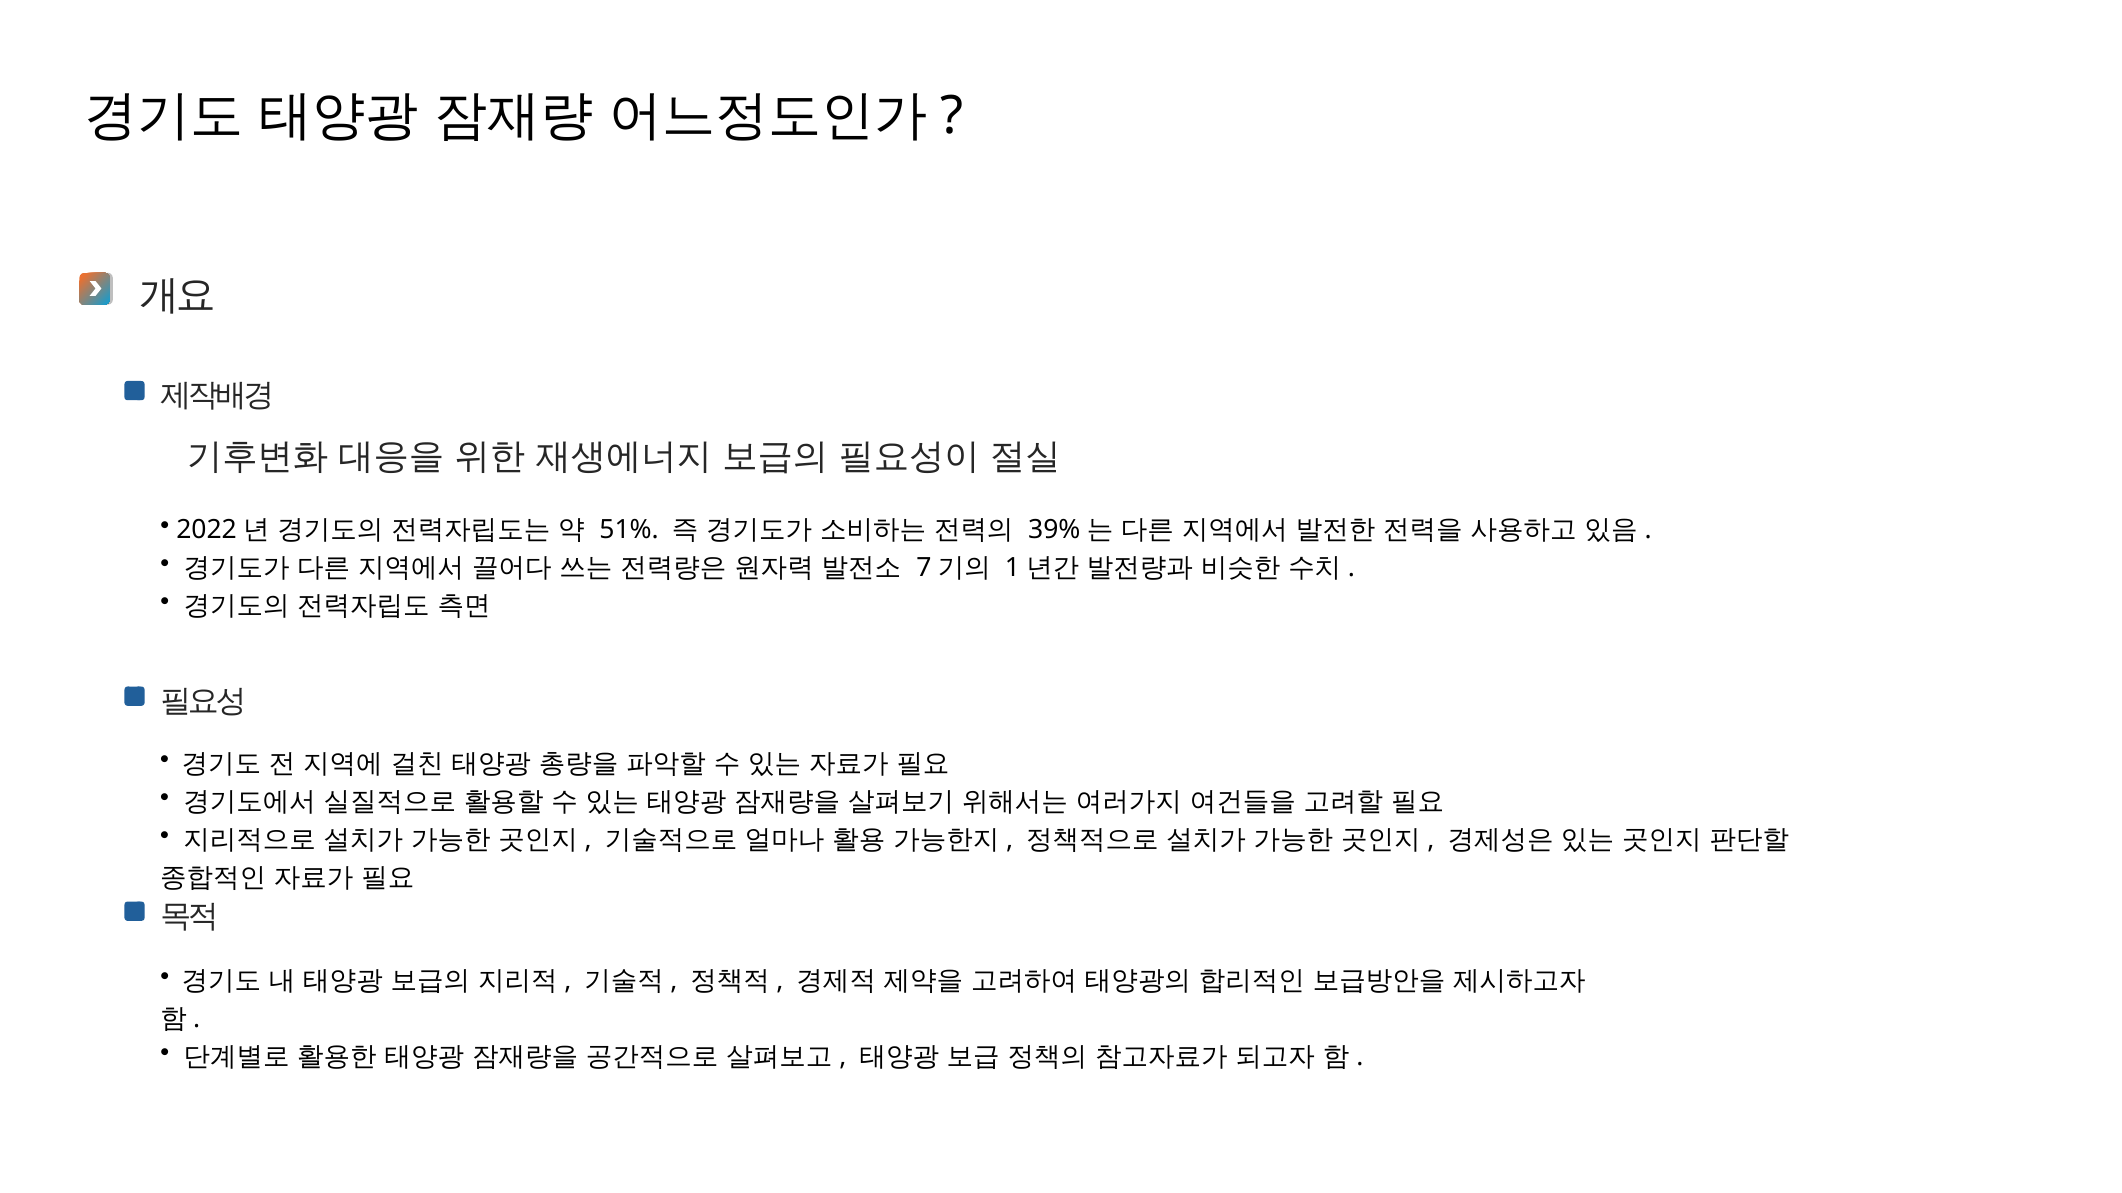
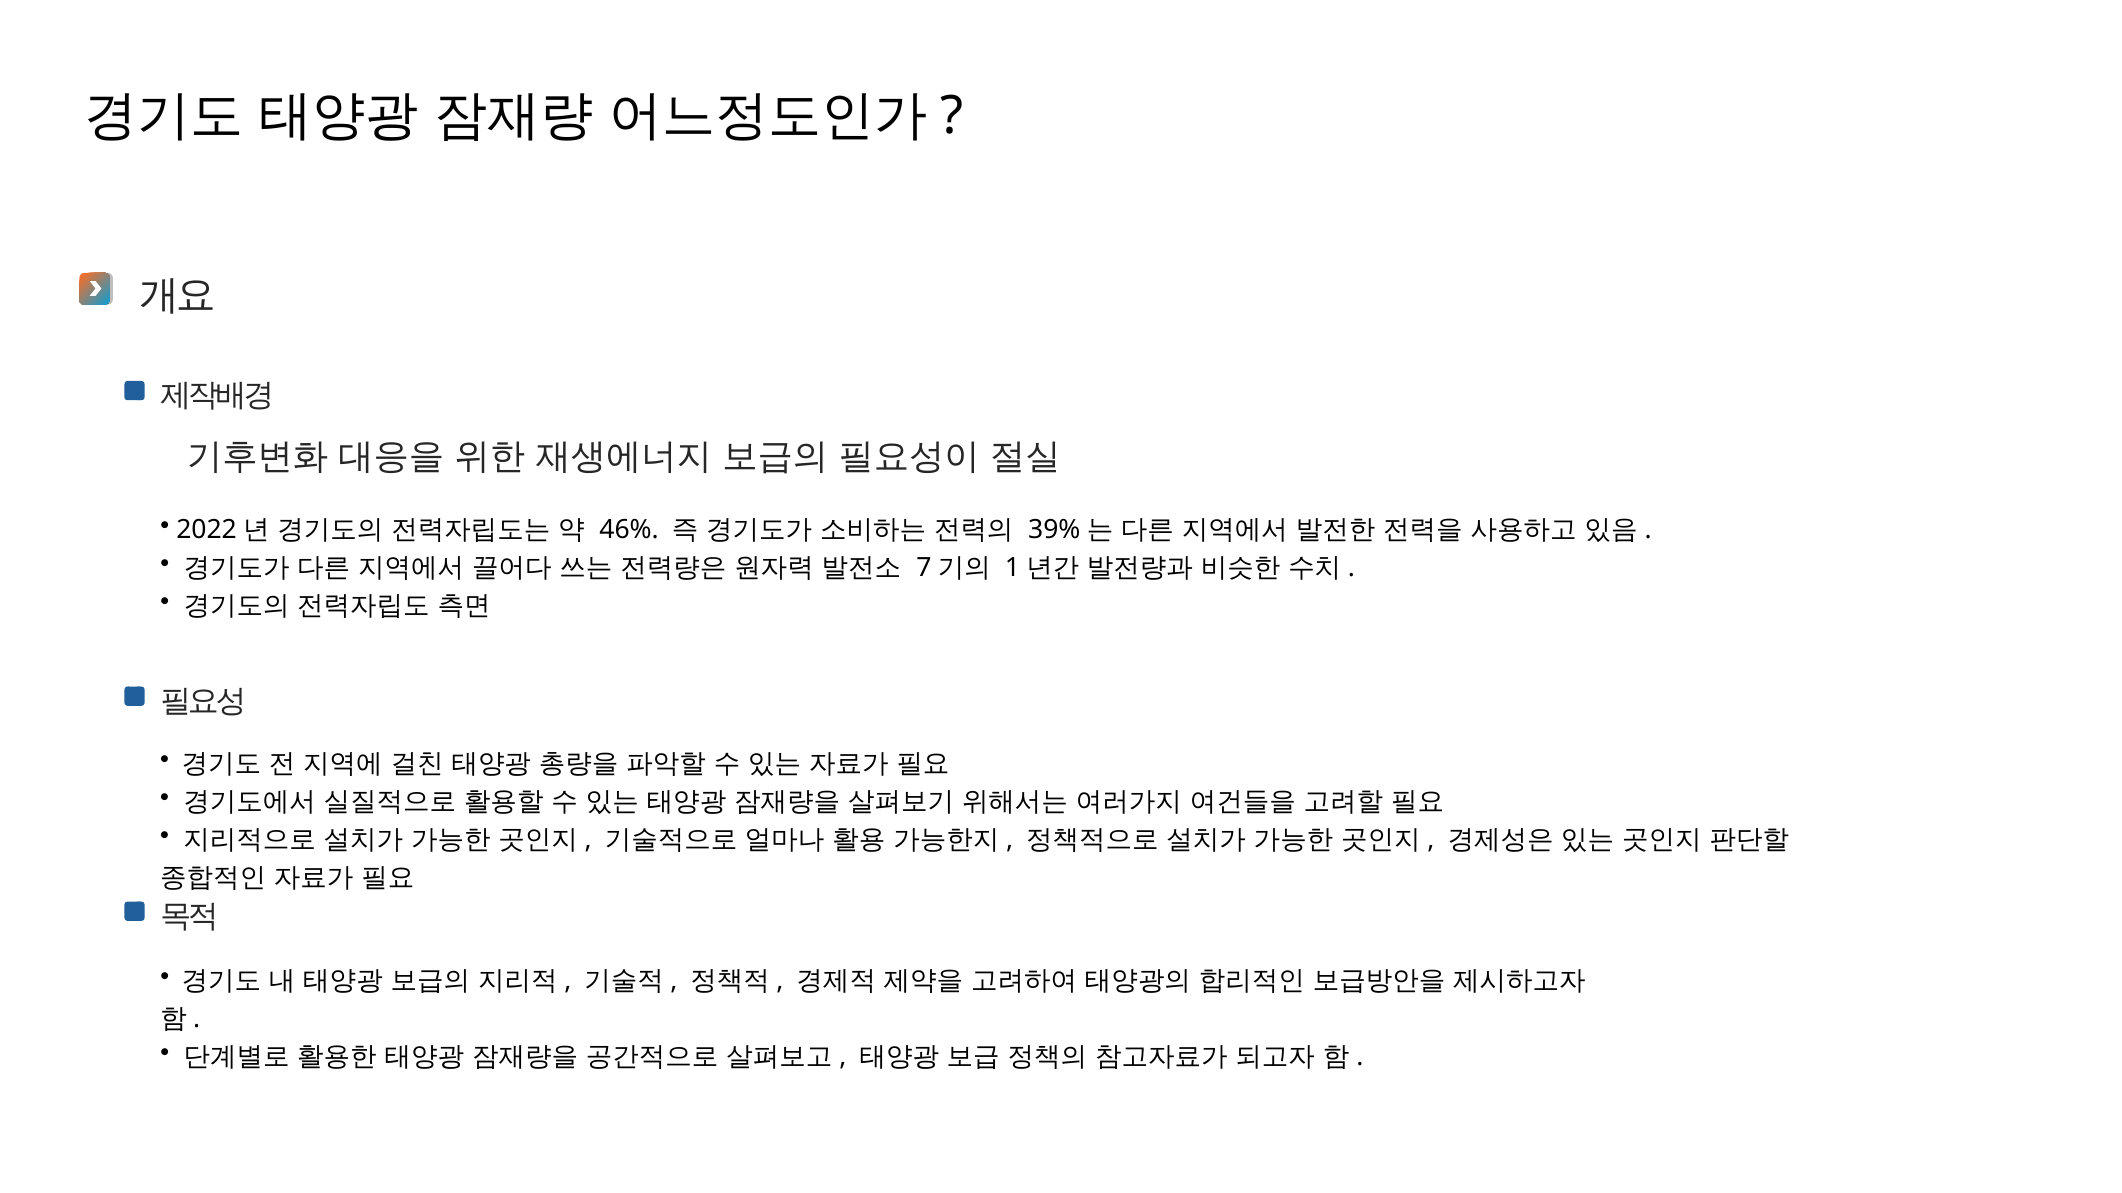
51%: 51% -> 46%
